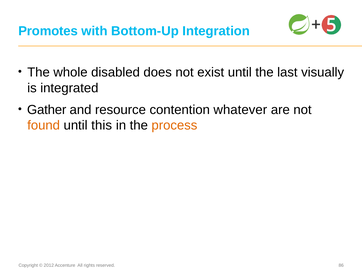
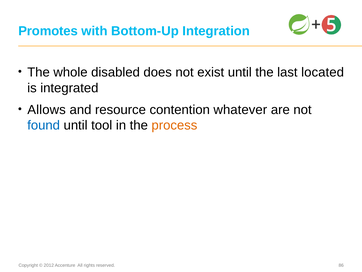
visually: visually -> located
Gather: Gather -> Allows
found colour: orange -> blue
this: this -> tool
